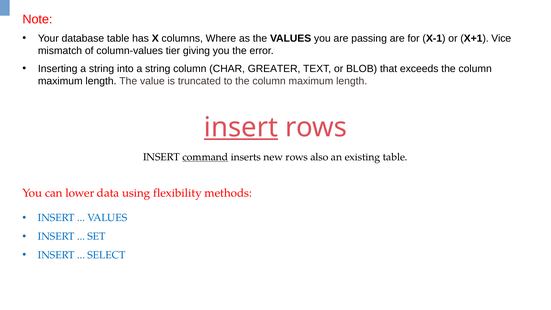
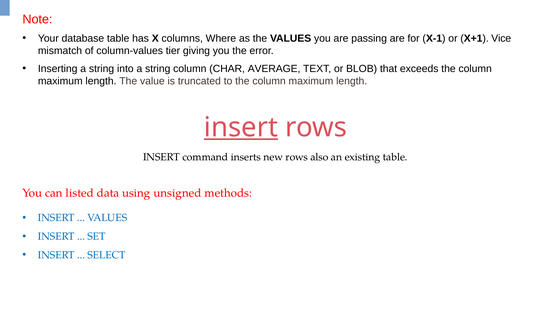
GREATER: GREATER -> AVERAGE
command underline: present -> none
lower: lower -> listed
flexibility: flexibility -> unsigned
